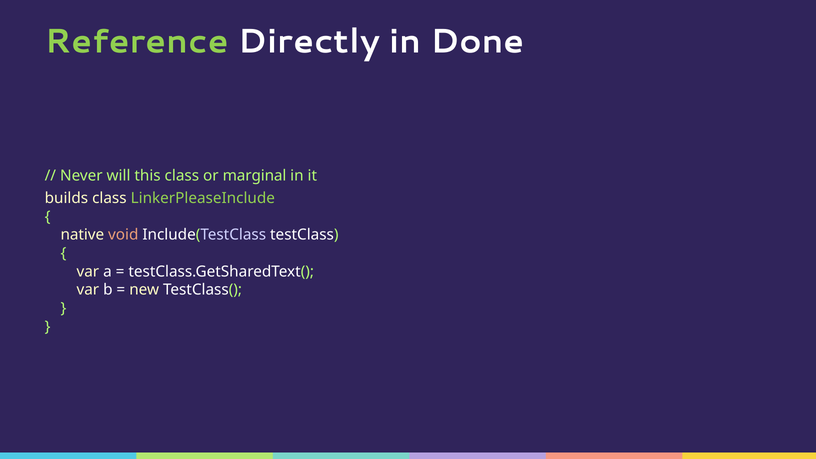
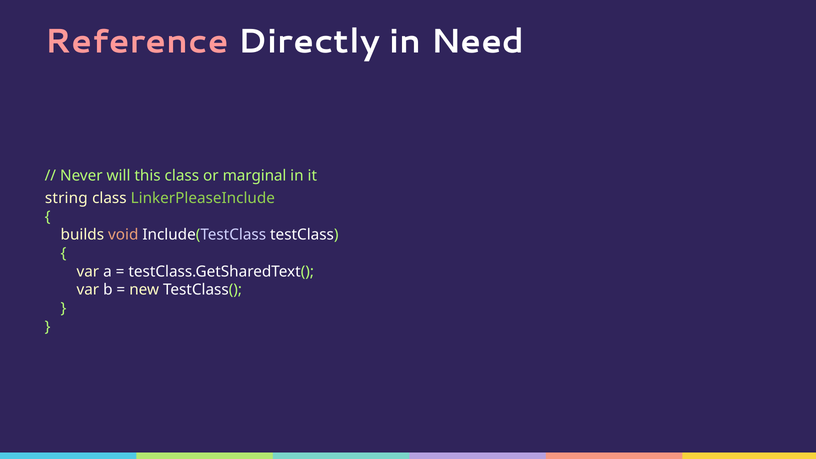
Reference colour: light green -> pink
Done: Done -> Need
builds: builds -> string
native: native -> builds
